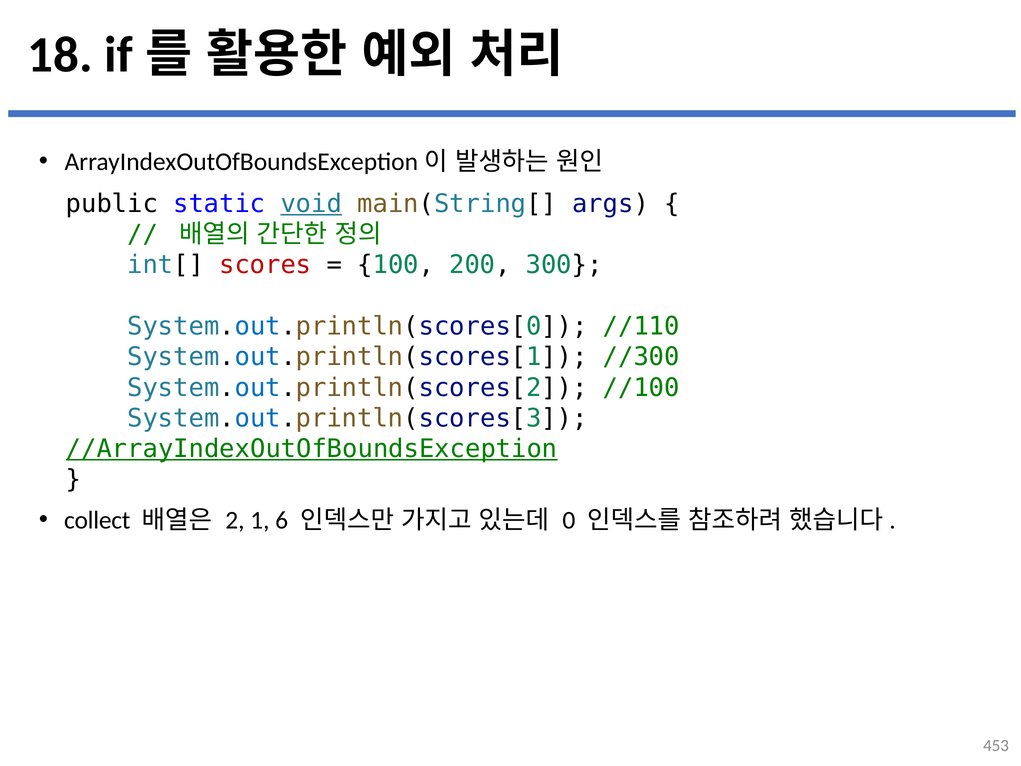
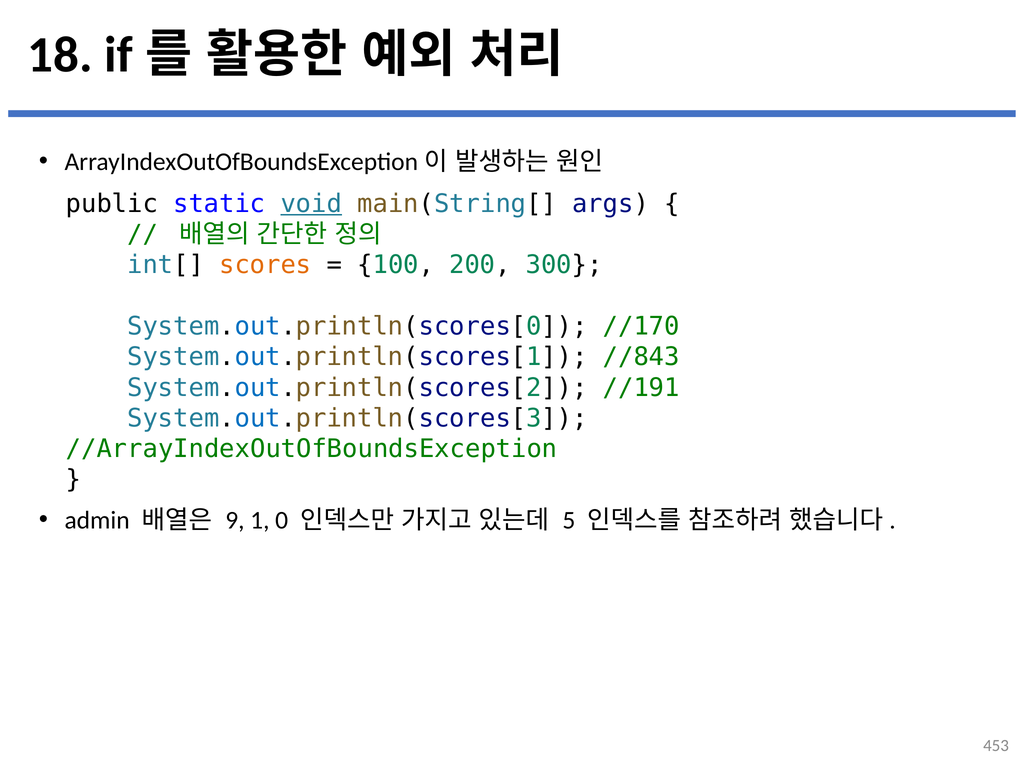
scores colour: red -> orange
//110: //110 -> //170
//300: //300 -> //843
//100: //100 -> //191
//ArrayIndexOutOfBoundsException underline: present -> none
collect: collect -> admin
2: 2 -> 9
6: 6 -> 0
0: 0 -> 5
